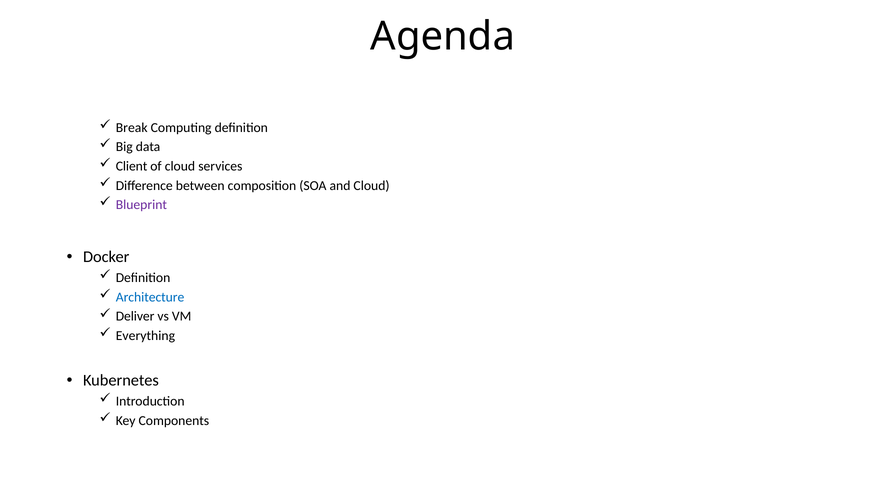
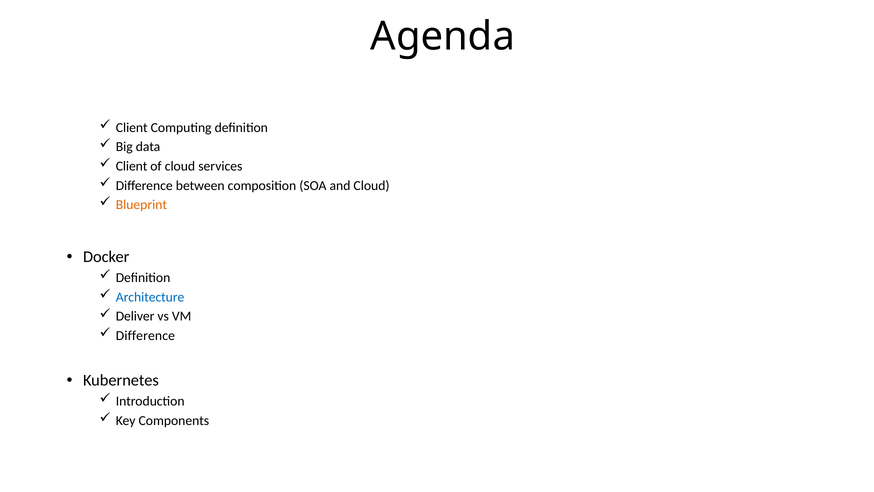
Break at (132, 127): Break -> Client
Blueprint colour: purple -> orange
Everything at (145, 335): Everything -> Difference
